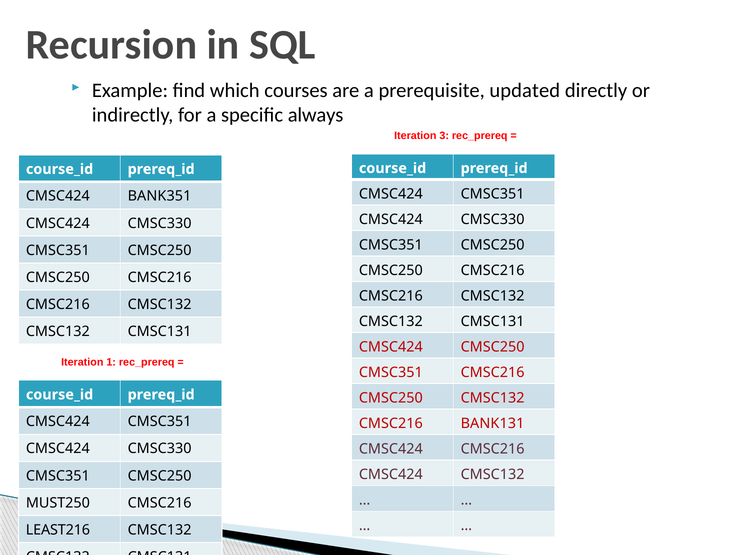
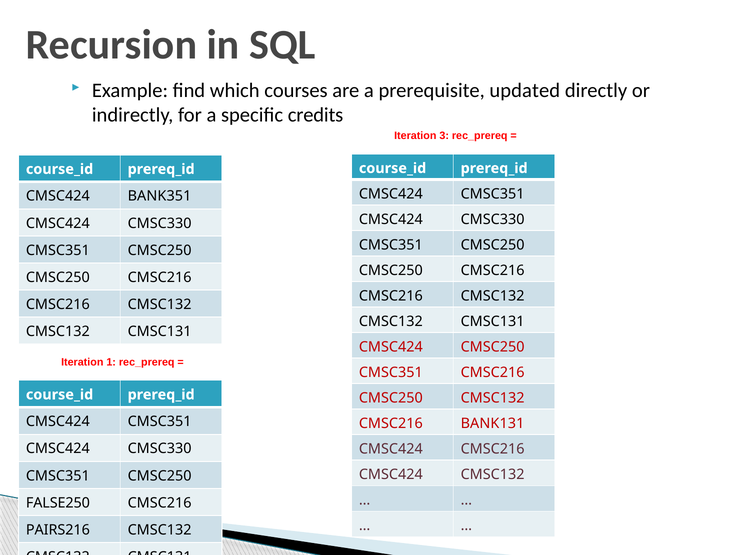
always: always -> credits
MUST250: MUST250 -> FALSE250
LEAST216: LEAST216 -> PAIRS216
